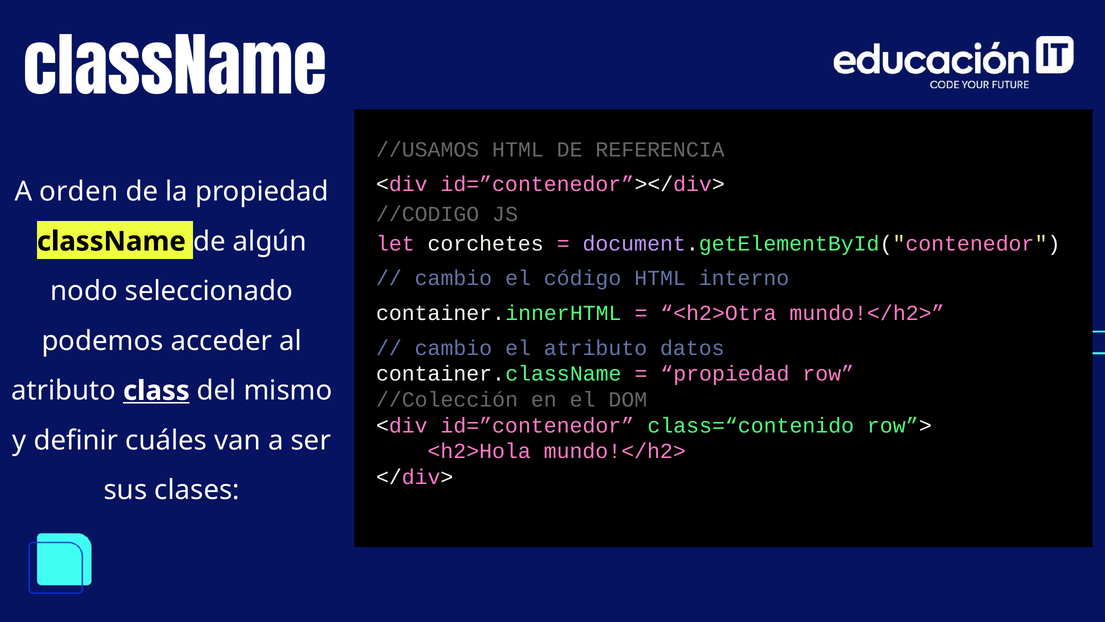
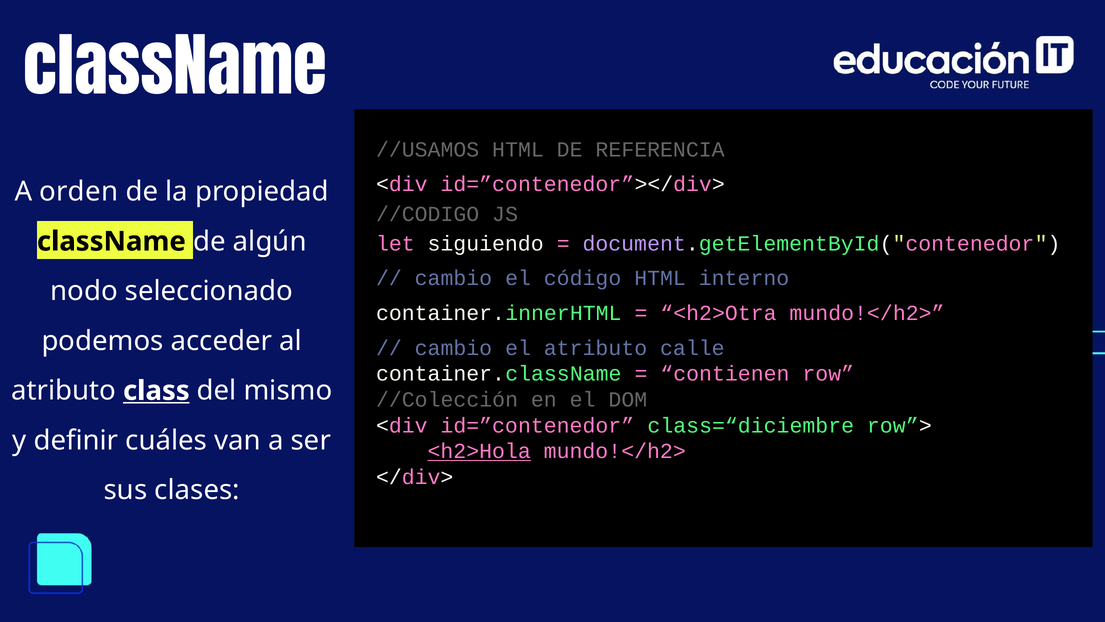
corchetes: corchetes -> siguiendo
datos: datos -> calle
propiedad at (725, 374): propiedad -> contienen
class=“contenido: class=“contenido -> class=“diciembre
<h2>Hola underline: none -> present
